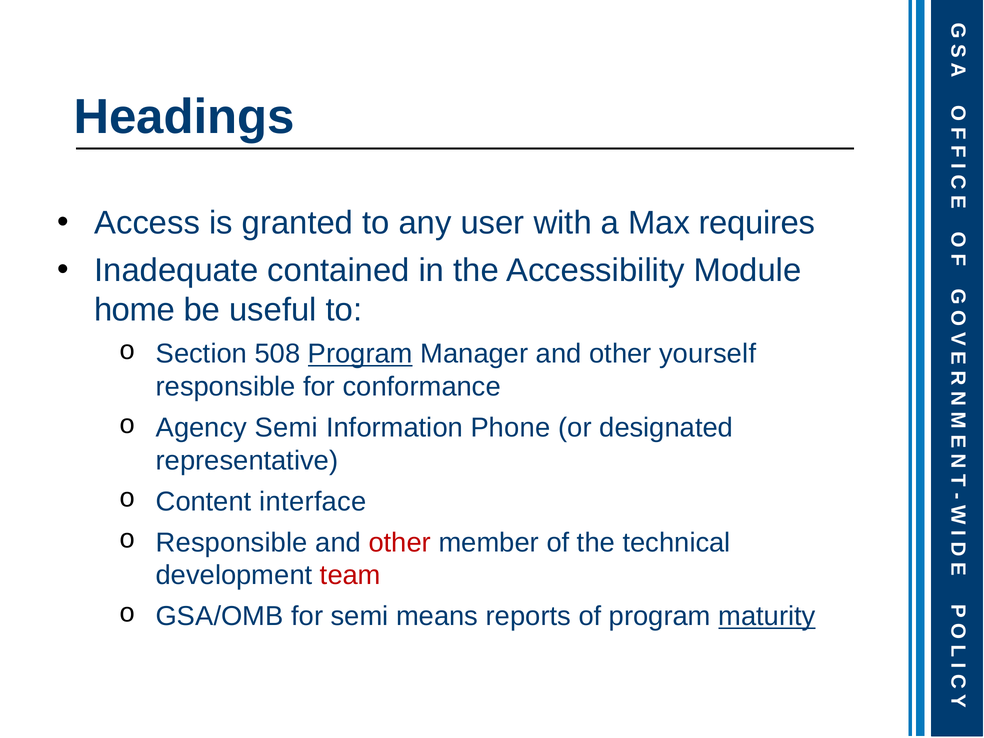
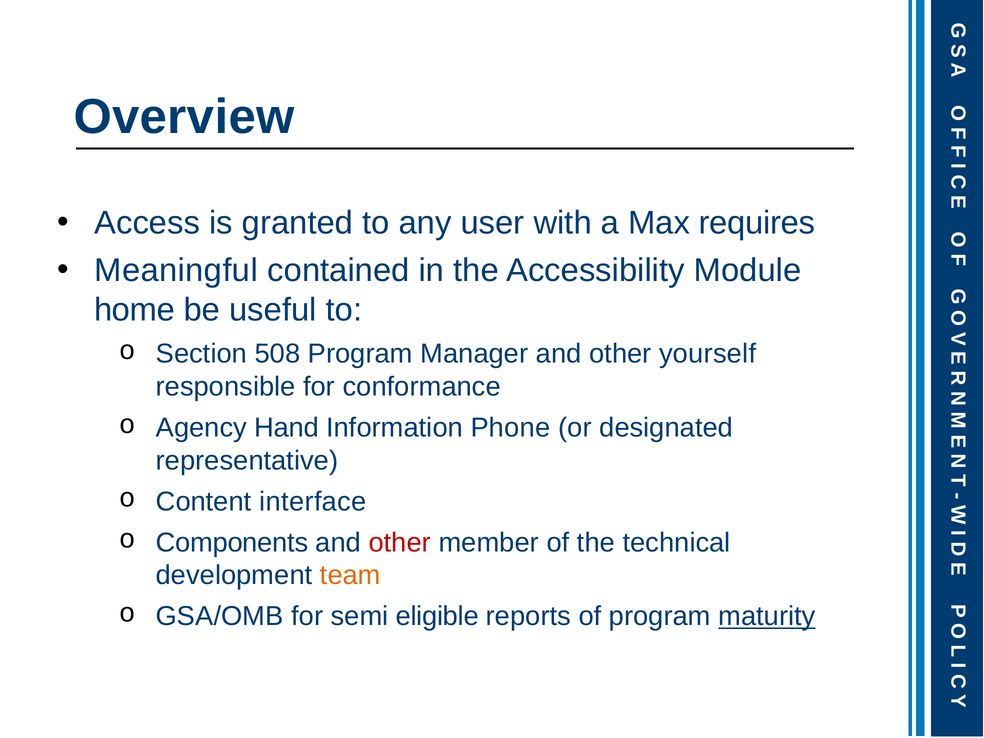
Headings: Headings -> Overview
Inadequate: Inadequate -> Meaningful
Program at (360, 354) underline: present -> none
Agency Semi: Semi -> Hand
Responsible at (232, 543): Responsible -> Components
team colour: red -> orange
means: means -> eligible
